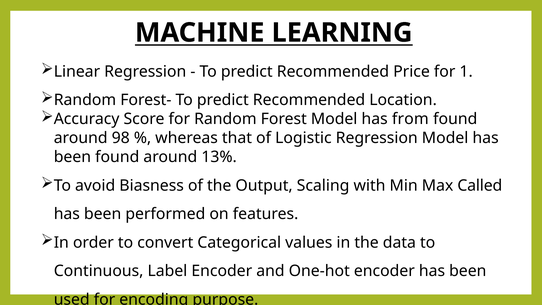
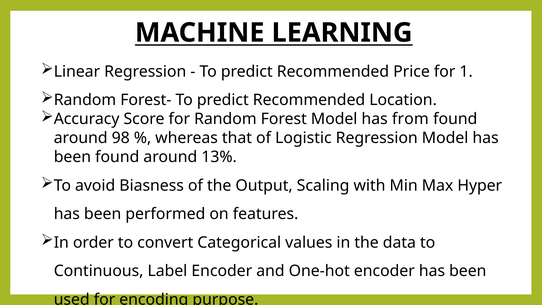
Called: Called -> Hyper
